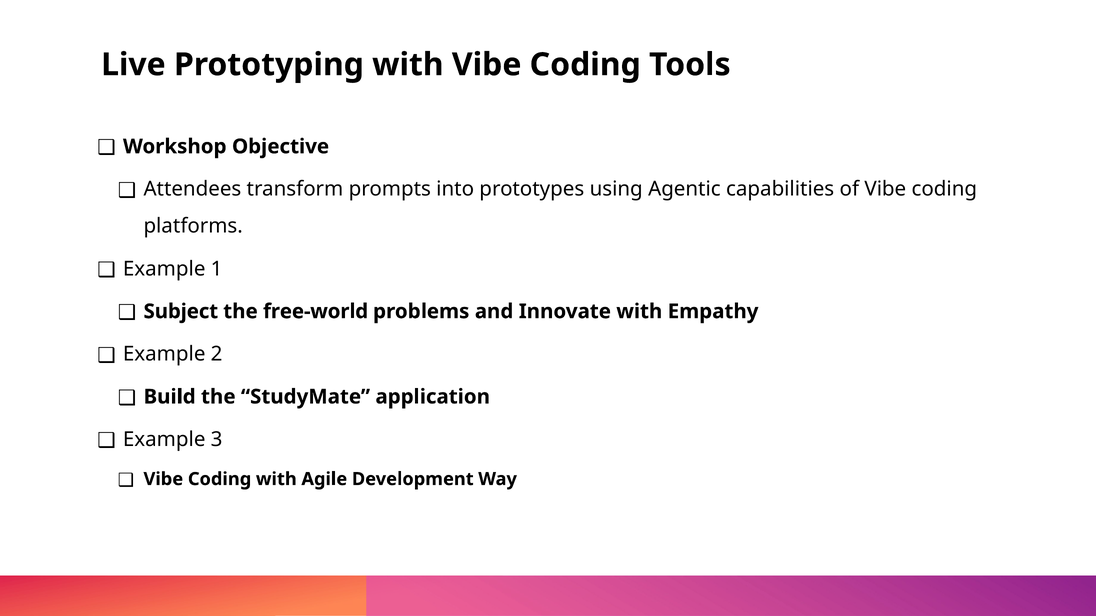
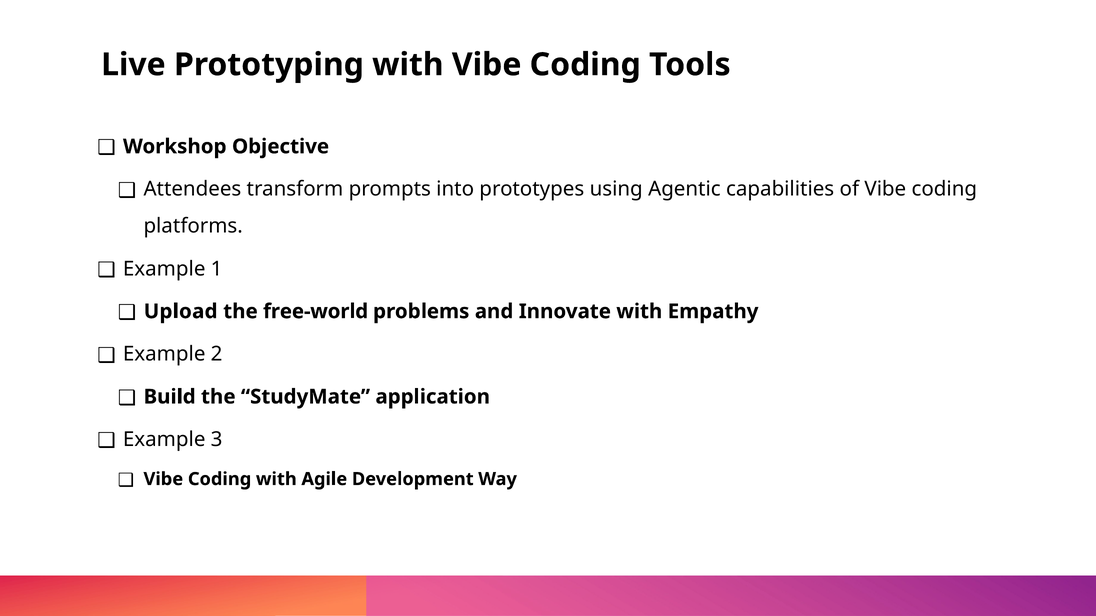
Subject: Subject -> Upload
